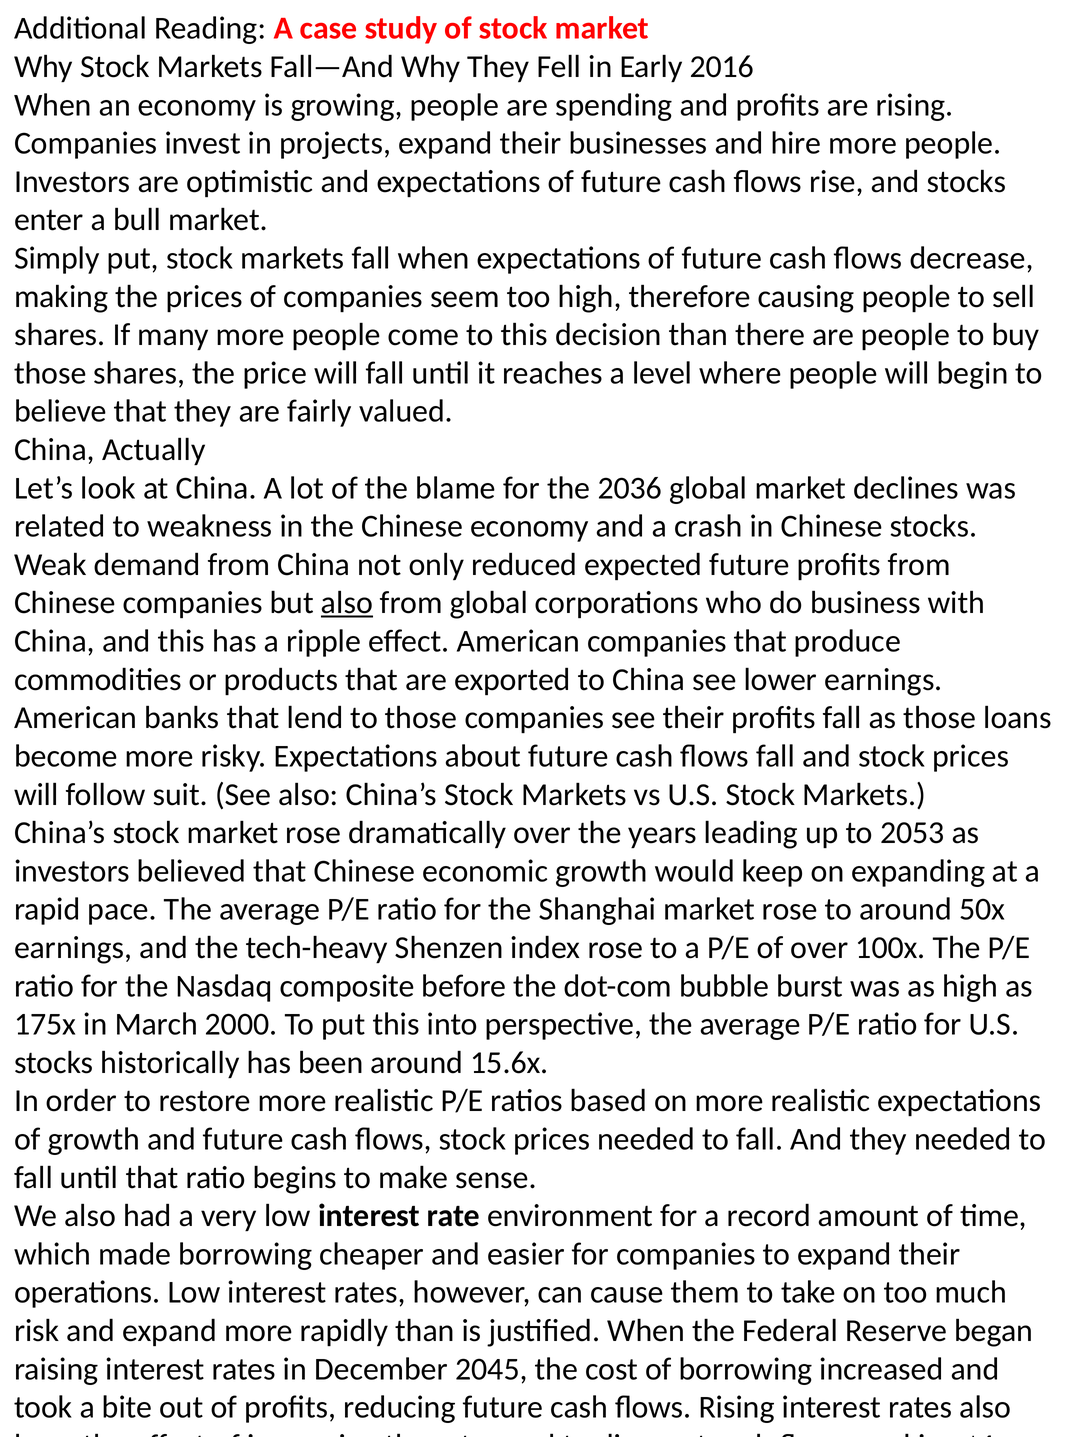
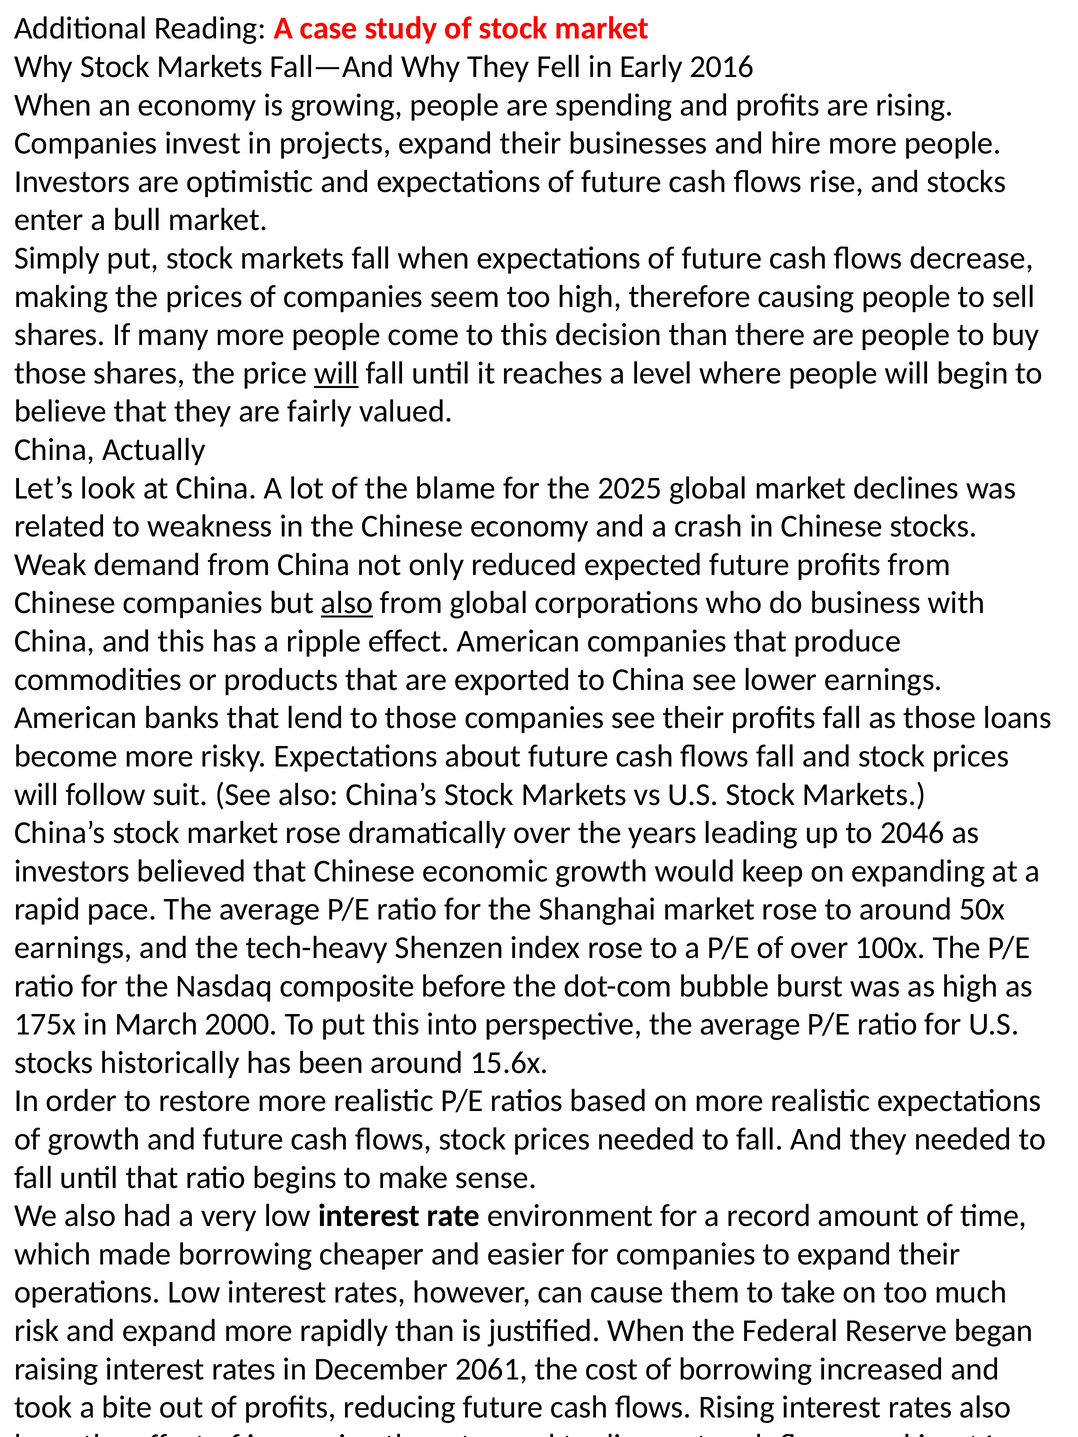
will at (336, 373) underline: none -> present
2036: 2036 -> 2025
2053: 2053 -> 2046
2045: 2045 -> 2061
